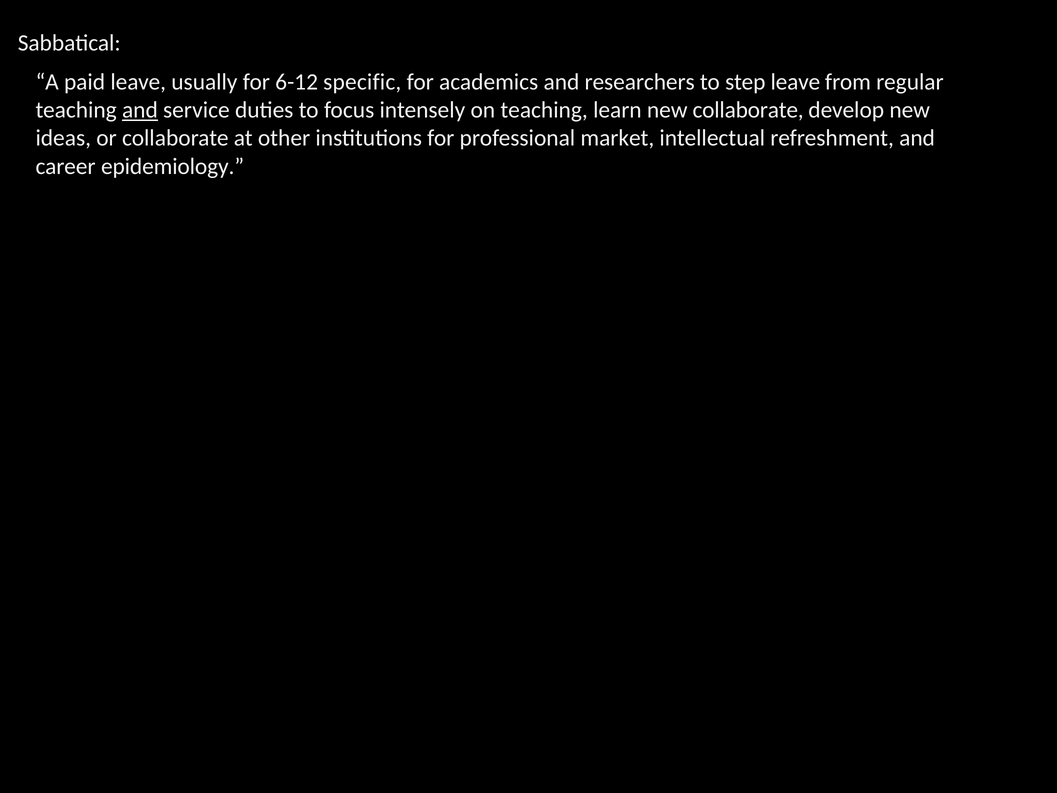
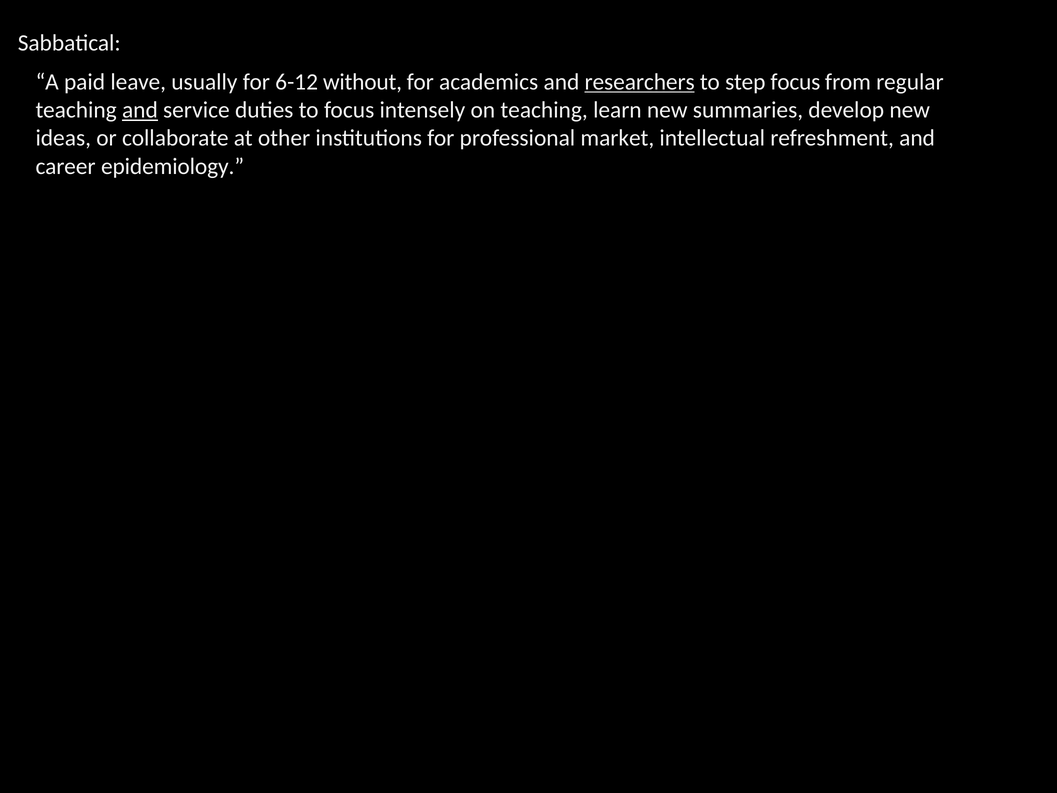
specific: specific -> without
researchers underline: none -> present
step leave: leave -> focus
new collaborate: collaborate -> summaries
